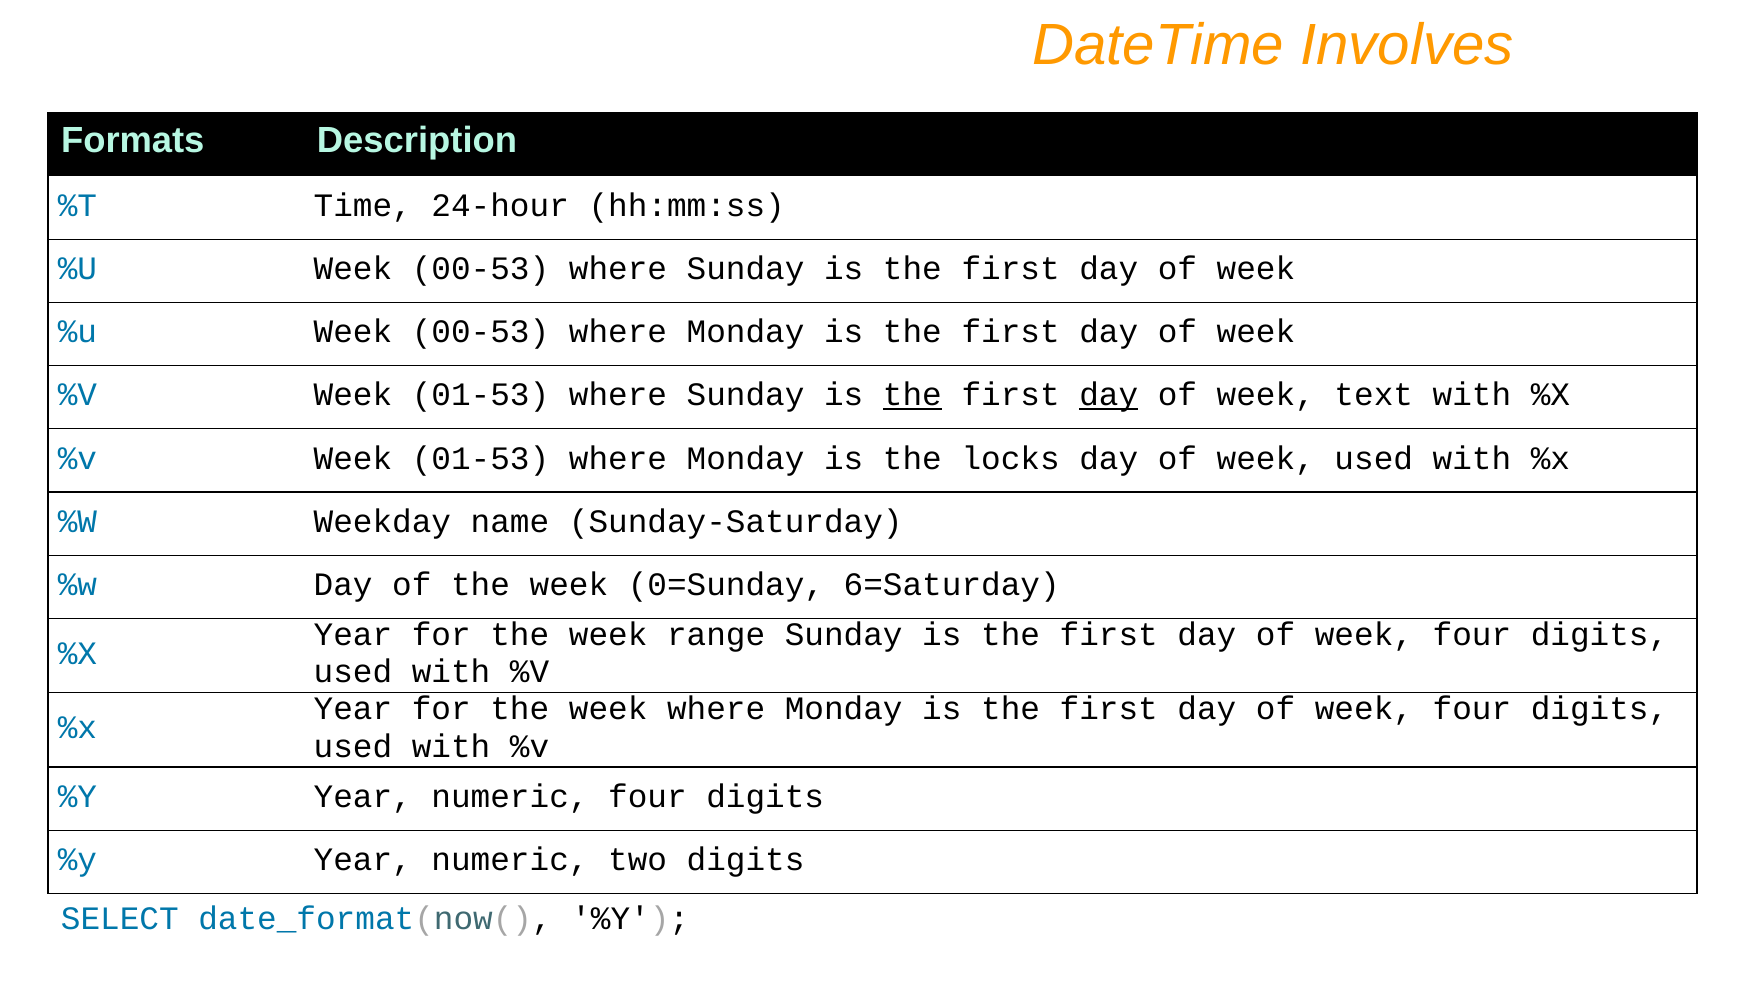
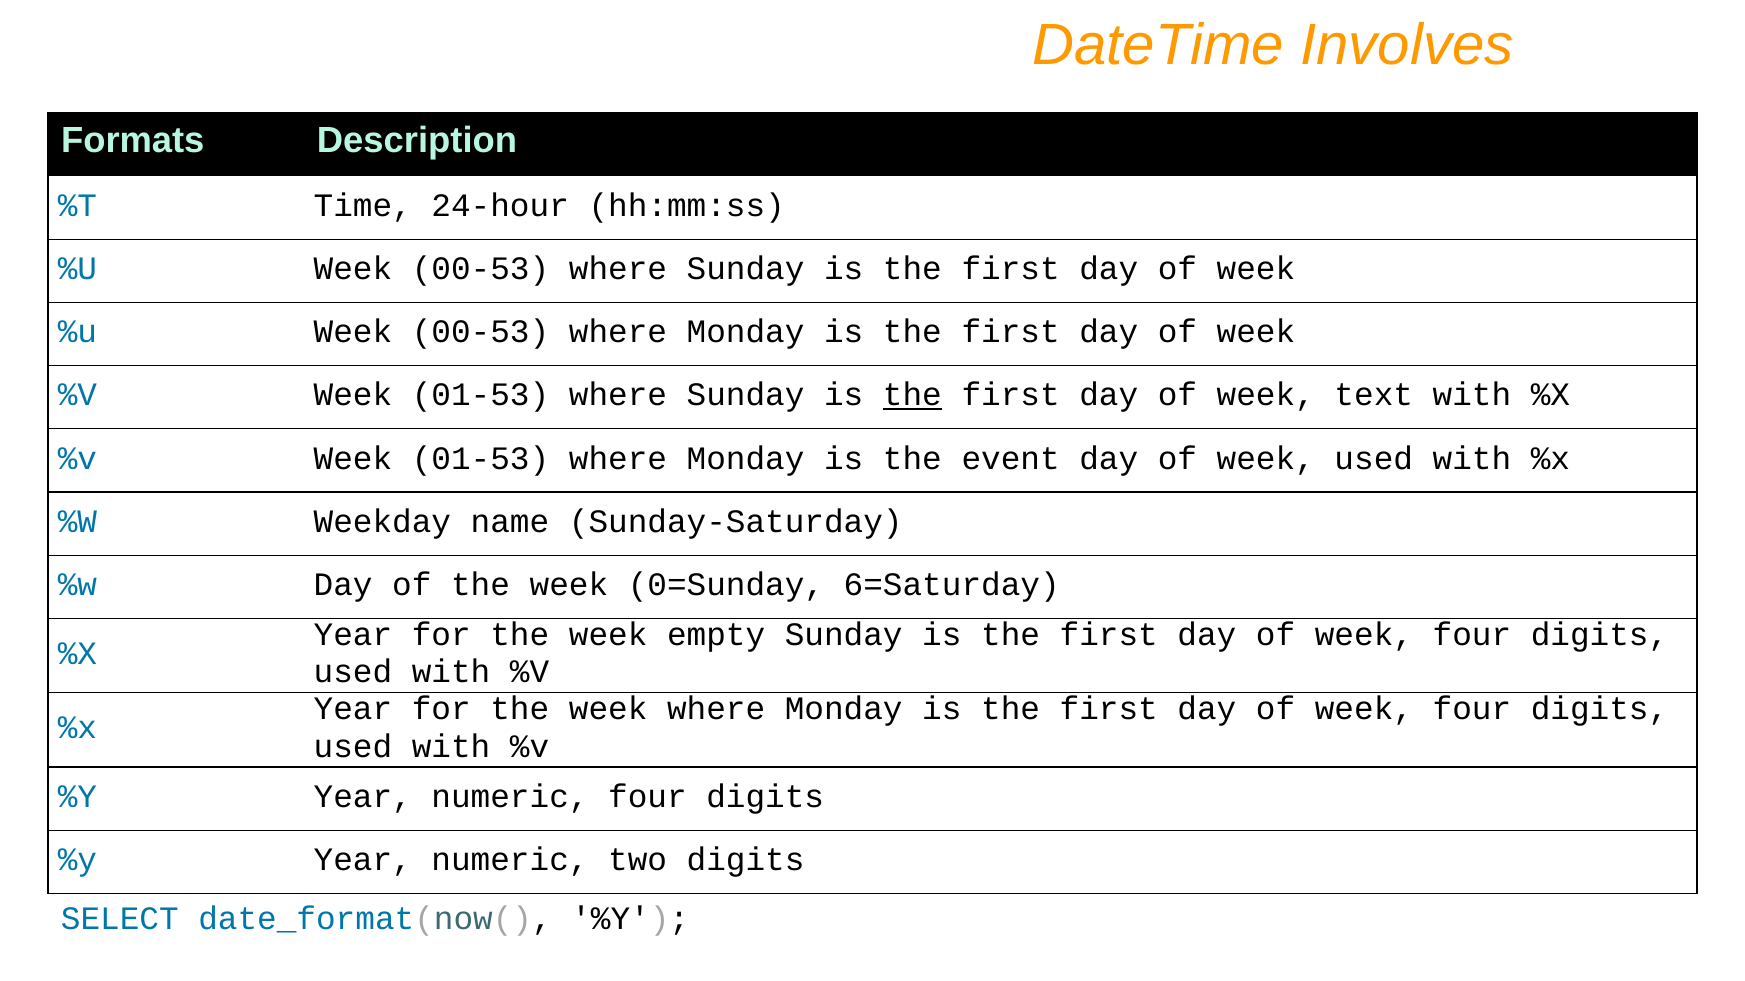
day at (1109, 395) underline: present -> none
locks: locks -> event
range: range -> empty
